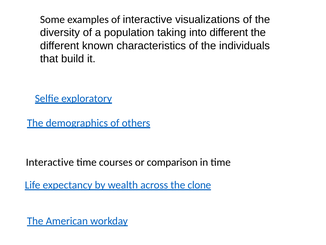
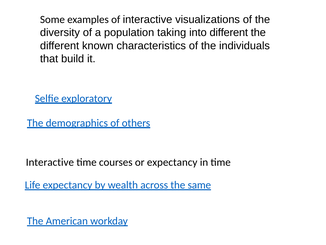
or comparison: comparison -> expectancy
clone: clone -> same
